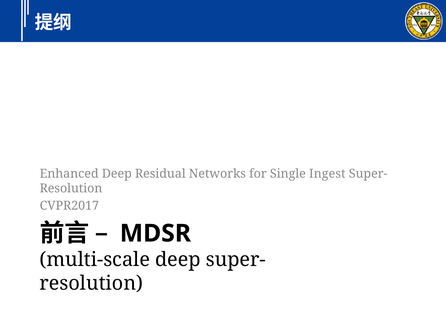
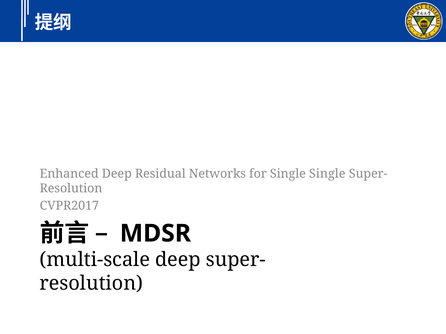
Single Ingest: Ingest -> Single
